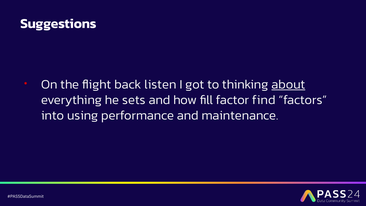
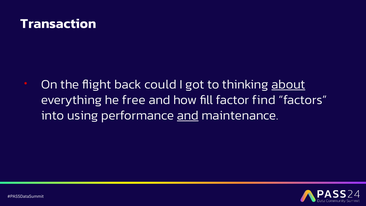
Suggestions: Suggestions -> Transaction
listen: listen -> could
sets: sets -> free
and at (188, 115) underline: none -> present
